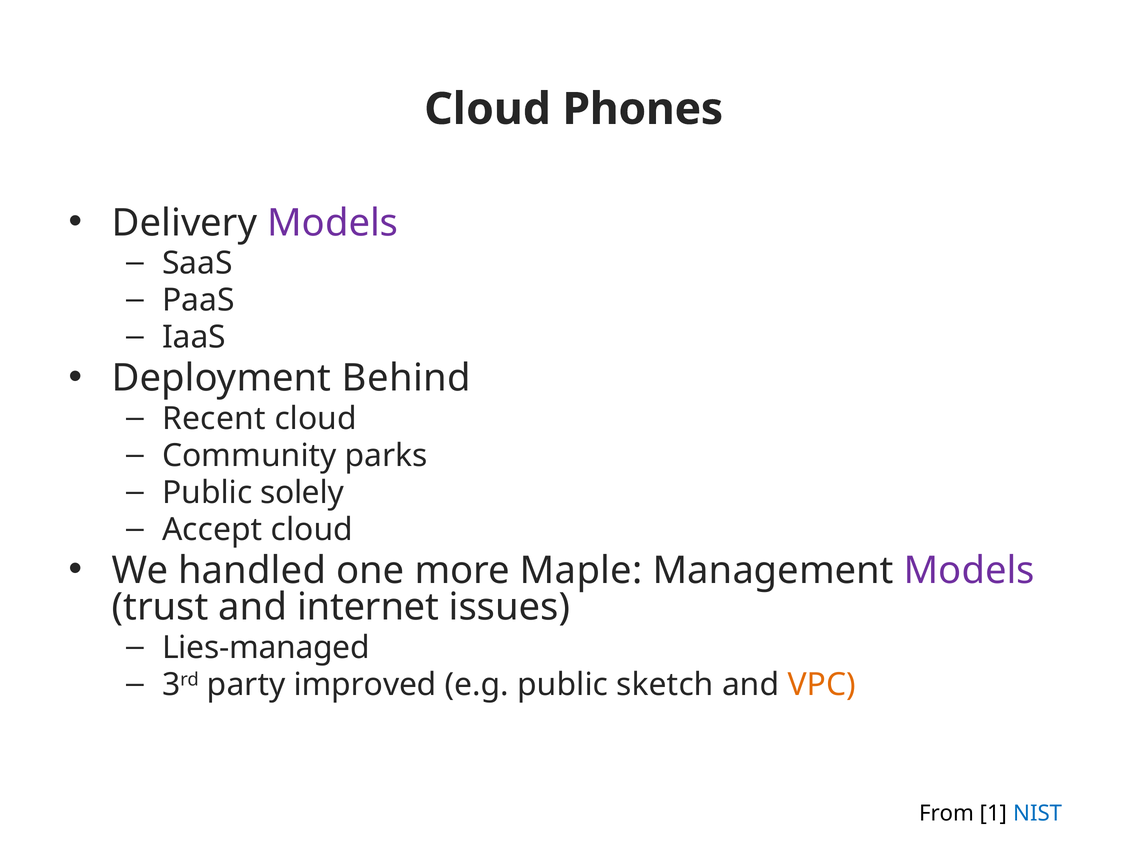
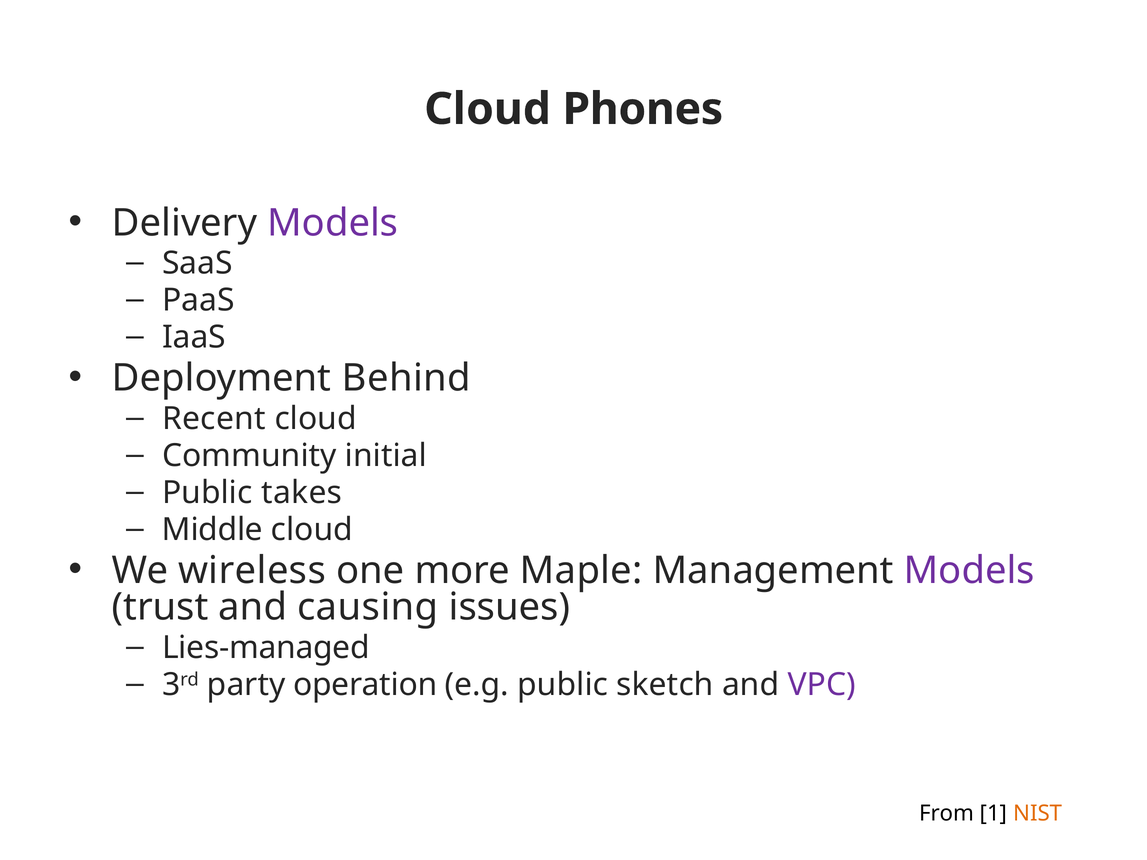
parks: parks -> initial
solely: solely -> takes
Accept: Accept -> Middle
handled: handled -> wireless
internet: internet -> causing
improved: improved -> operation
VPC colour: orange -> purple
NIST colour: blue -> orange
